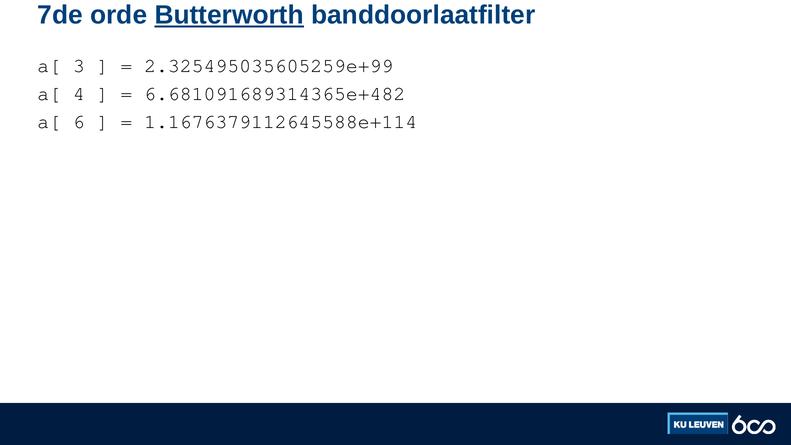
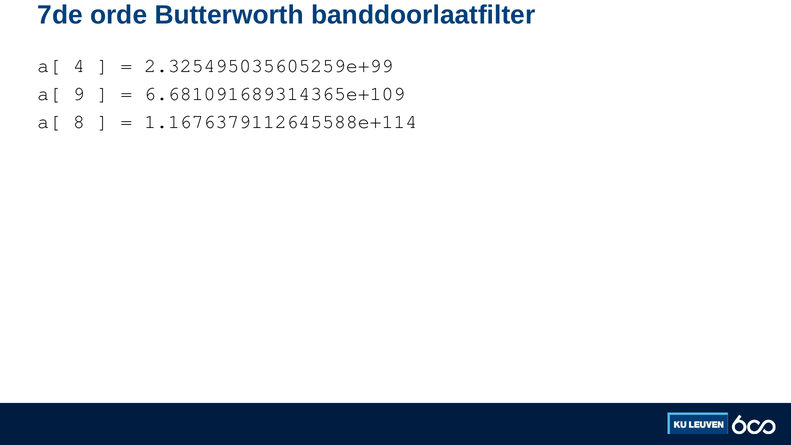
Butterworth underline: present -> none
3: 3 -> 4
4: 4 -> 9
6.681091689314365e+482: 6.681091689314365e+482 -> 6.681091689314365e+109
6: 6 -> 8
